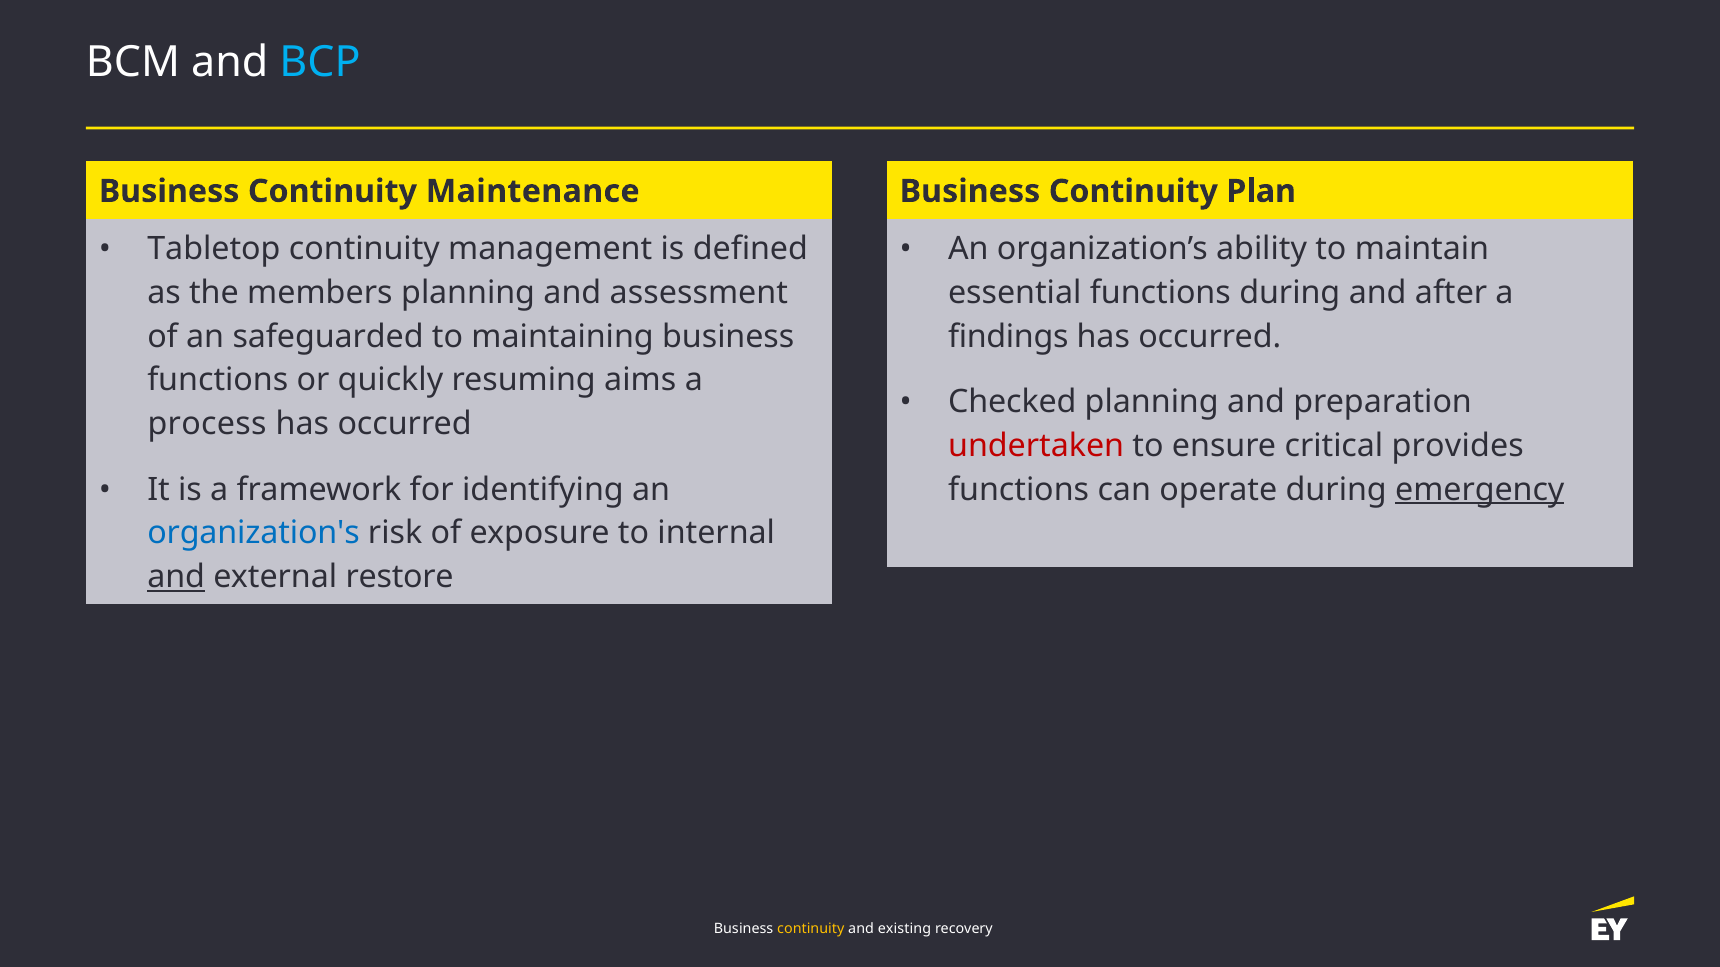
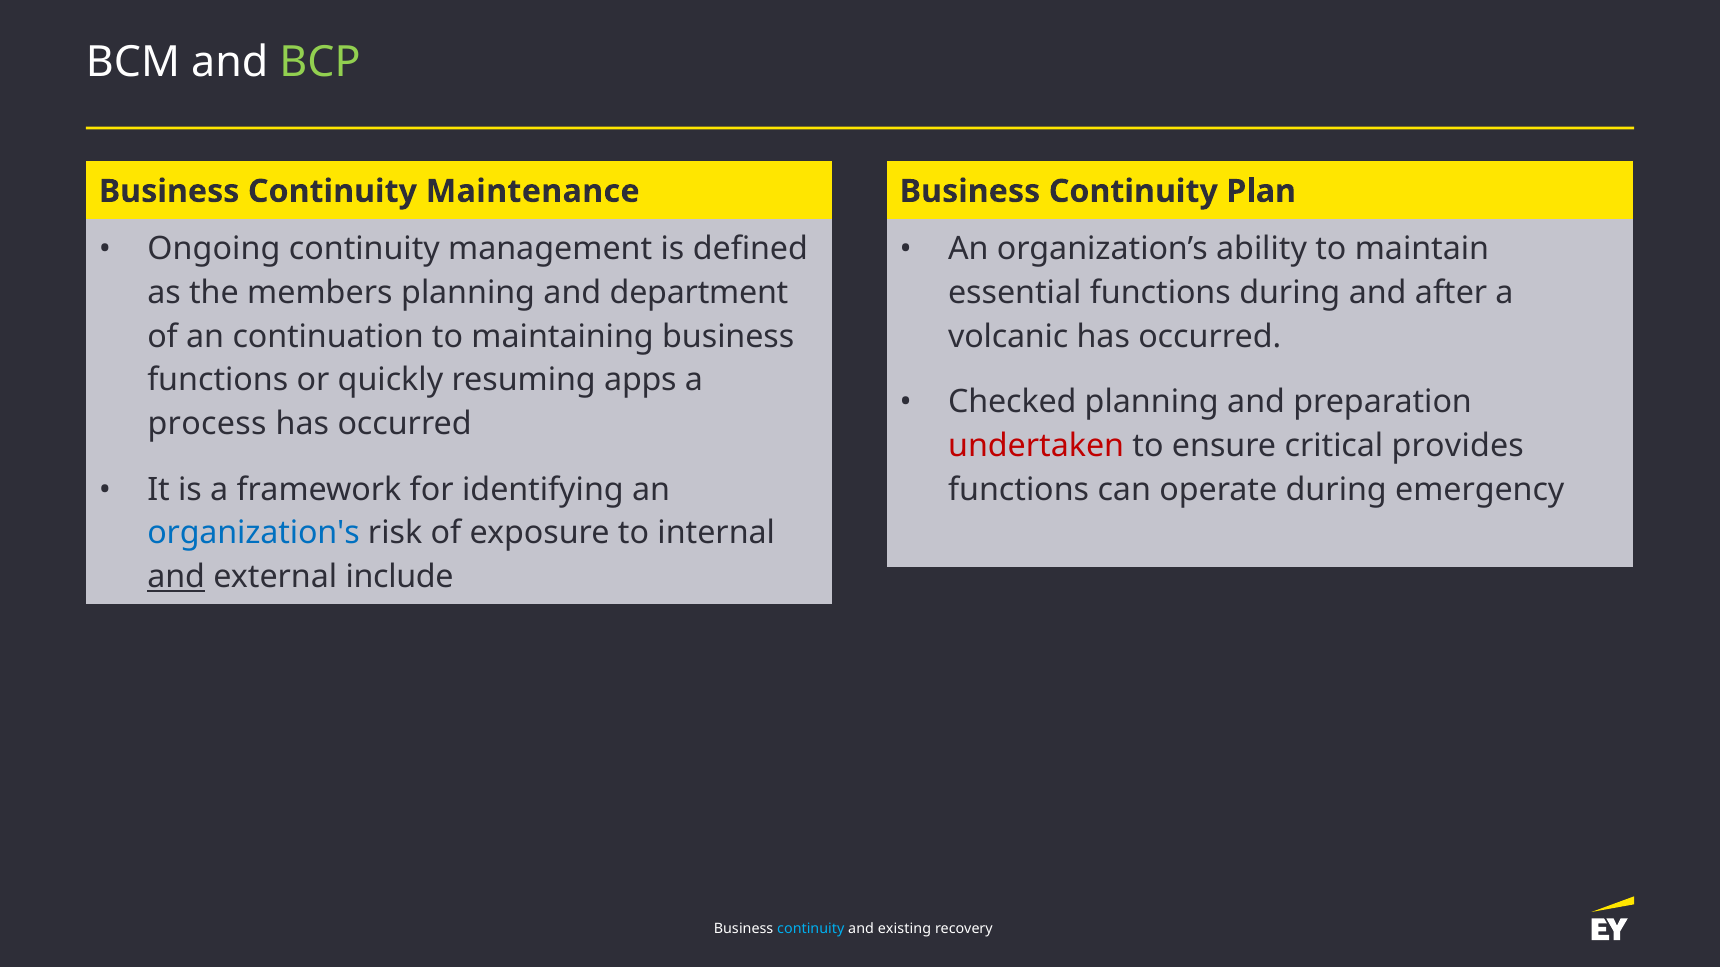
BCP colour: light blue -> light green
Tabletop: Tabletop -> Ongoing
assessment: assessment -> department
safeguarded: safeguarded -> continuation
findings: findings -> volcanic
aims: aims -> apps
emergency underline: present -> none
restore: restore -> include
continuity at (811, 928) colour: yellow -> light blue
